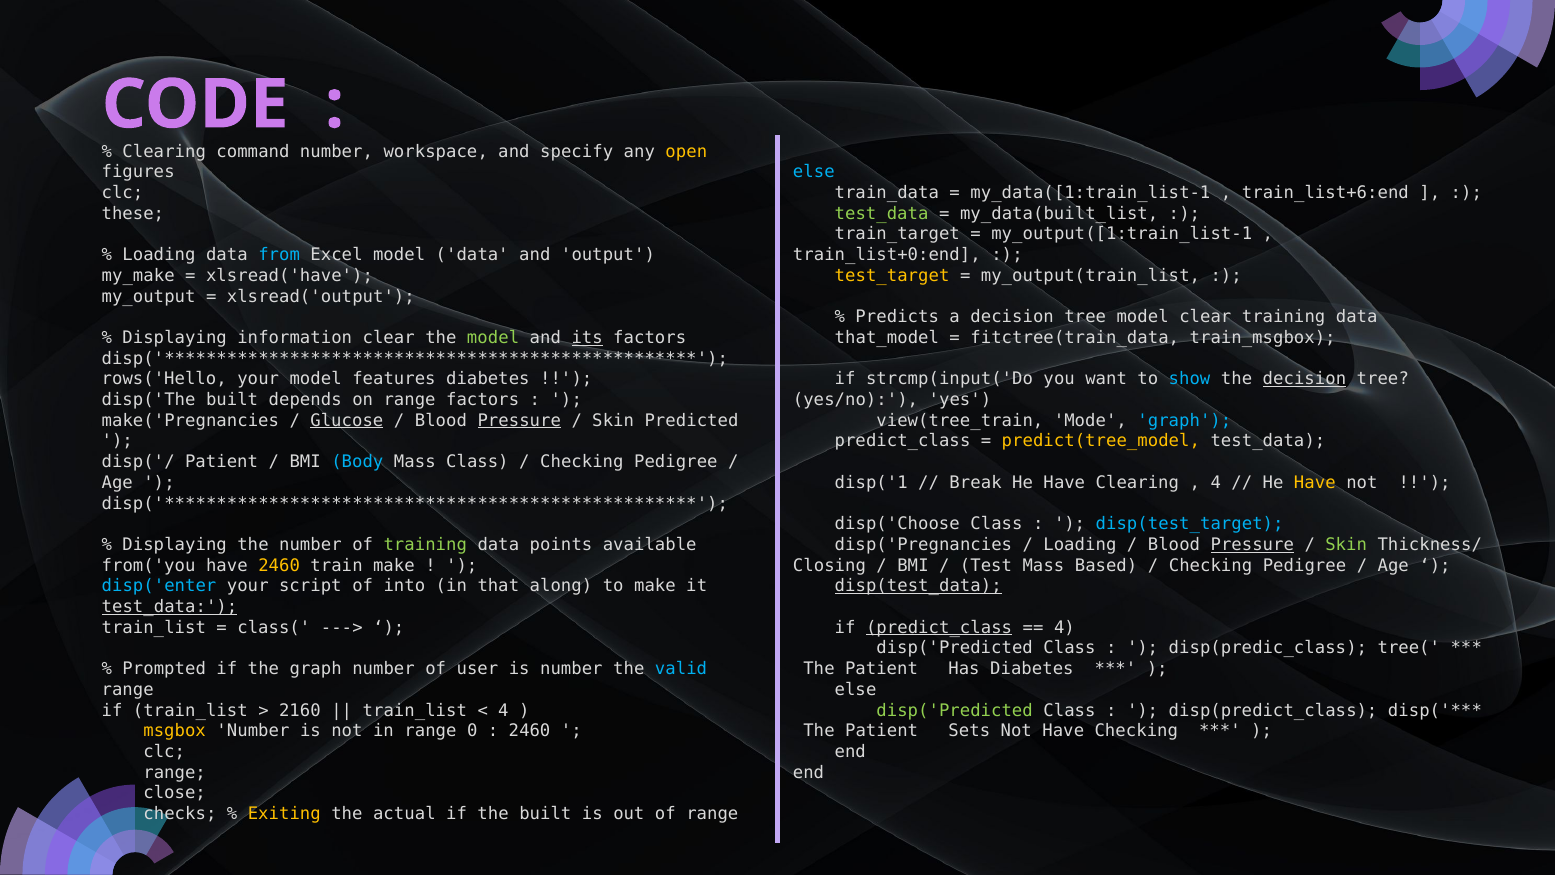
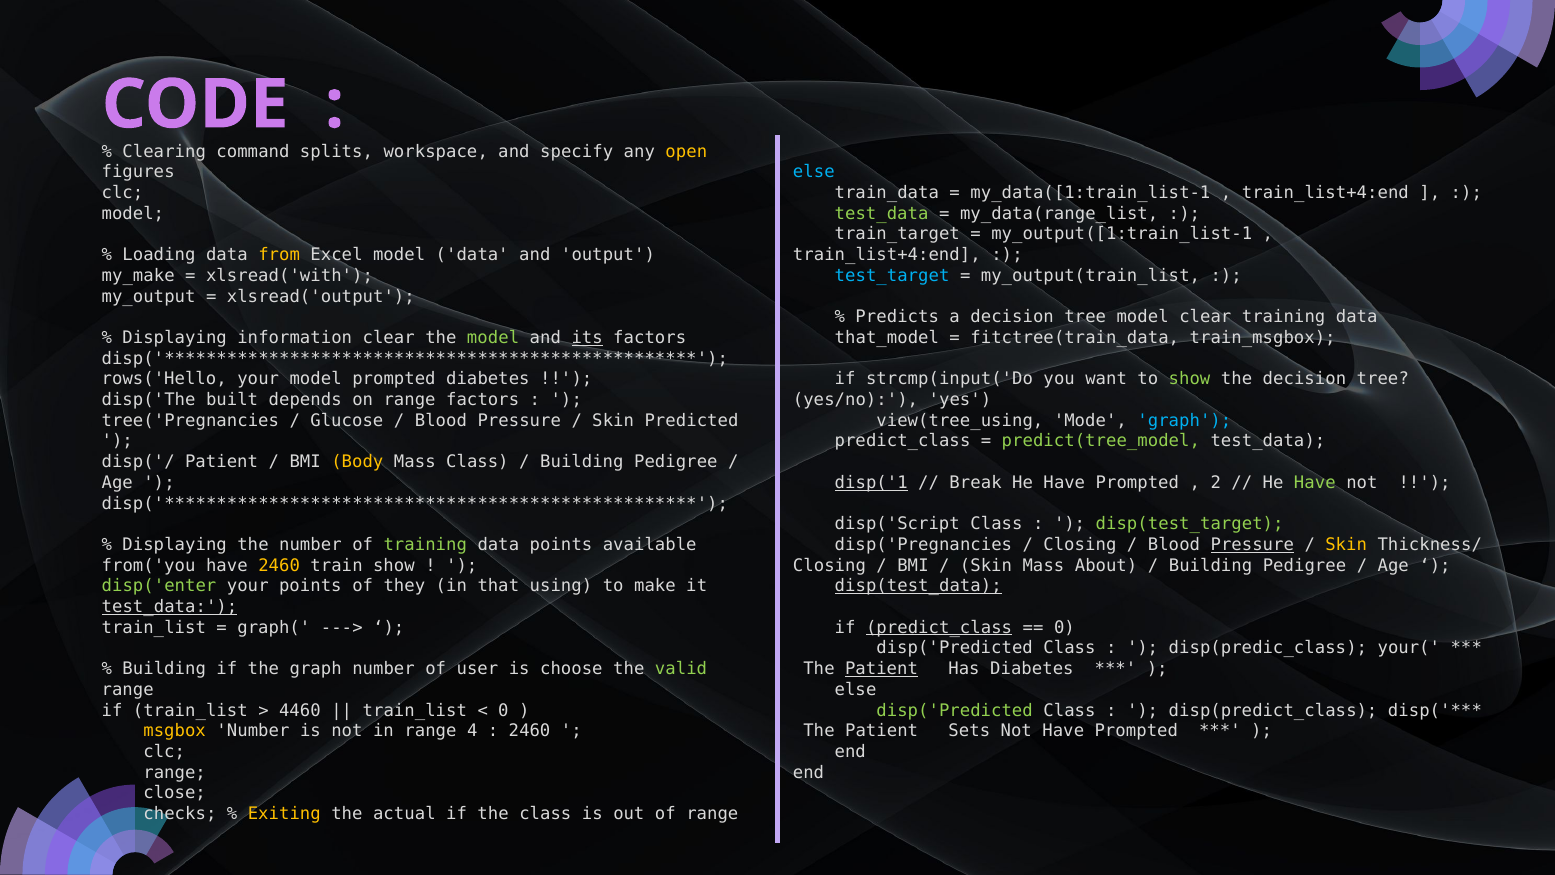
number at (336, 151): number -> splits
train_list+6:end at (1325, 193): train_list+6:end -> train_list+4:end
these at (133, 213): these -> model
my_data(built_list: my_data(built_list -> my_data(range_list
from colour: light blue -> yellow
train_list+0:end at (887, 255): train_list+0:end -> train_list+4:end
xlsread('have: xlsread('have -> xlsread('with
test_target colour: yellow -> light blue
model features: features -> prompted
show at (1189, 379) colour: light blue -> light green
decision at (1304, 379) underline: present -> none
make('Pregnancies: make('Pregnancies -> tree('Pregnancies
Glucose underline: present -> none
Pressure at (519, 420) underline: present -> none
view(tree_train: view(tree_train -> view(tree_using
predict(tree_model colour: yellow -> light green
Body colour: light blue -> yellow
Checking at (582, 462): Checking -> Building
disp('1 underline: none -> present
He Have Clearing: Clearing -> Prompted
4 at (1216, 482): 4 -> 2
Have at (1315, 482) colour: yellow -> light green
disp('Choose: disp('Choose -> disp('Script
disp(test_target colour: light blue -> light green
Loading at (1080, 545): Loading -> Closing
Skin at (1346, 545) colour: light green -> yellow
train make: make -> show
Test at (986, 565): Test -> Skin
Based: Based -> About
Checking at (1211, 565): Checking -> Building
disp('enter colour: light blue -> light green
your script: script -> points
into: into -> they
along: along -> using
class(: class( -> graph(
4 at (1064, 627): 4 -> 0
tree(: tree( -> your(
Prompted at (164, 669): Prompted -> Building
is number: number -> choose
valid colour: light blue -> light green
Patient at (882, 669) underline: none -> present
2160: 2160 -> 4460
4 at (503, 710): 4 -> 0
0: 0 -> 4
Not Have Checking: Checking -> Prompted
the built: built -> class
